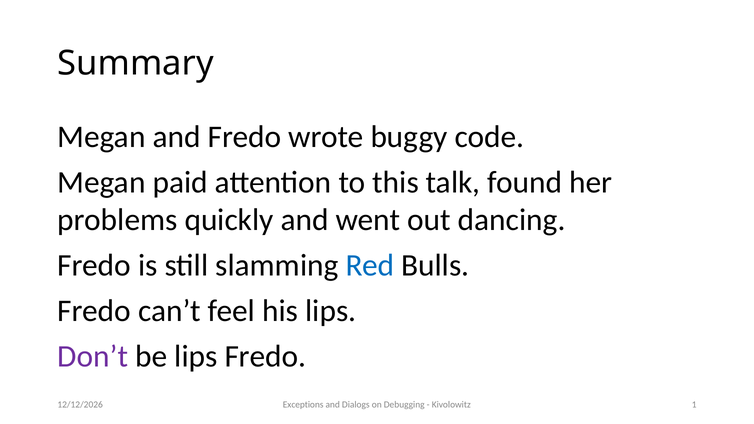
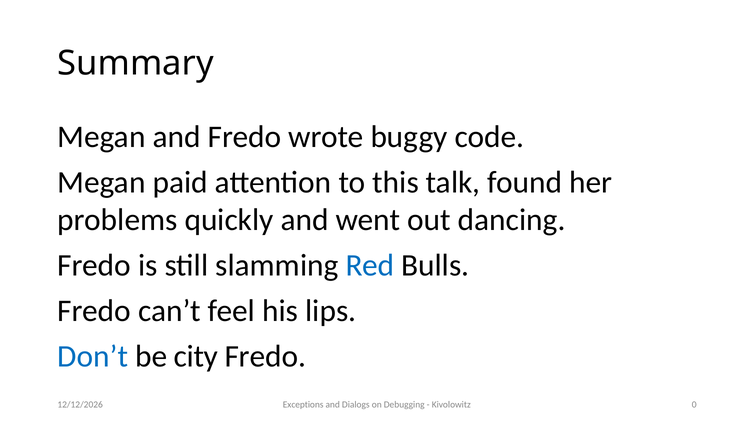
Don’t colour: purple -> blue
be lips: lips -> city
1: 1 -> 0
